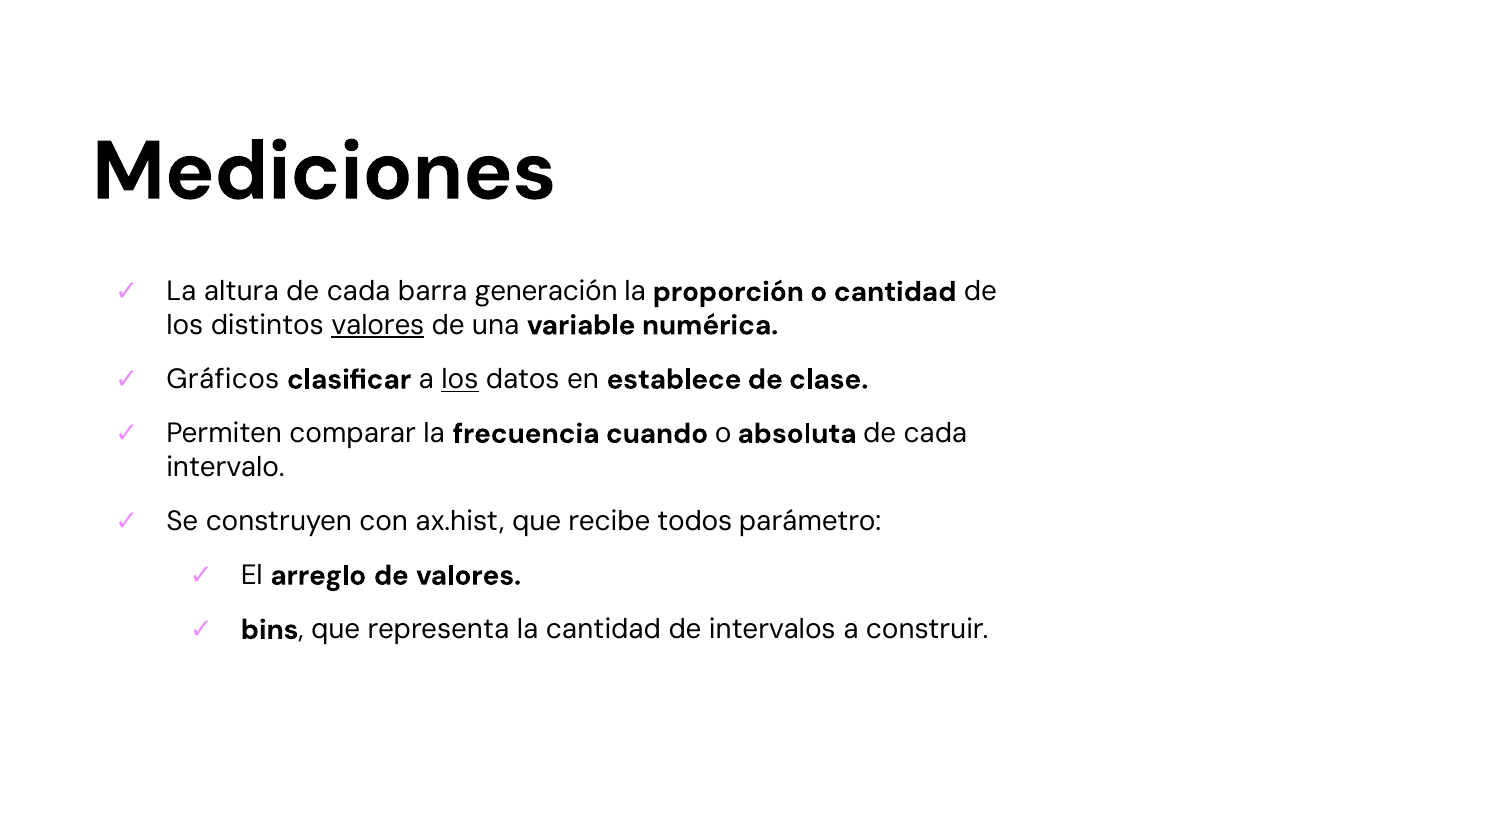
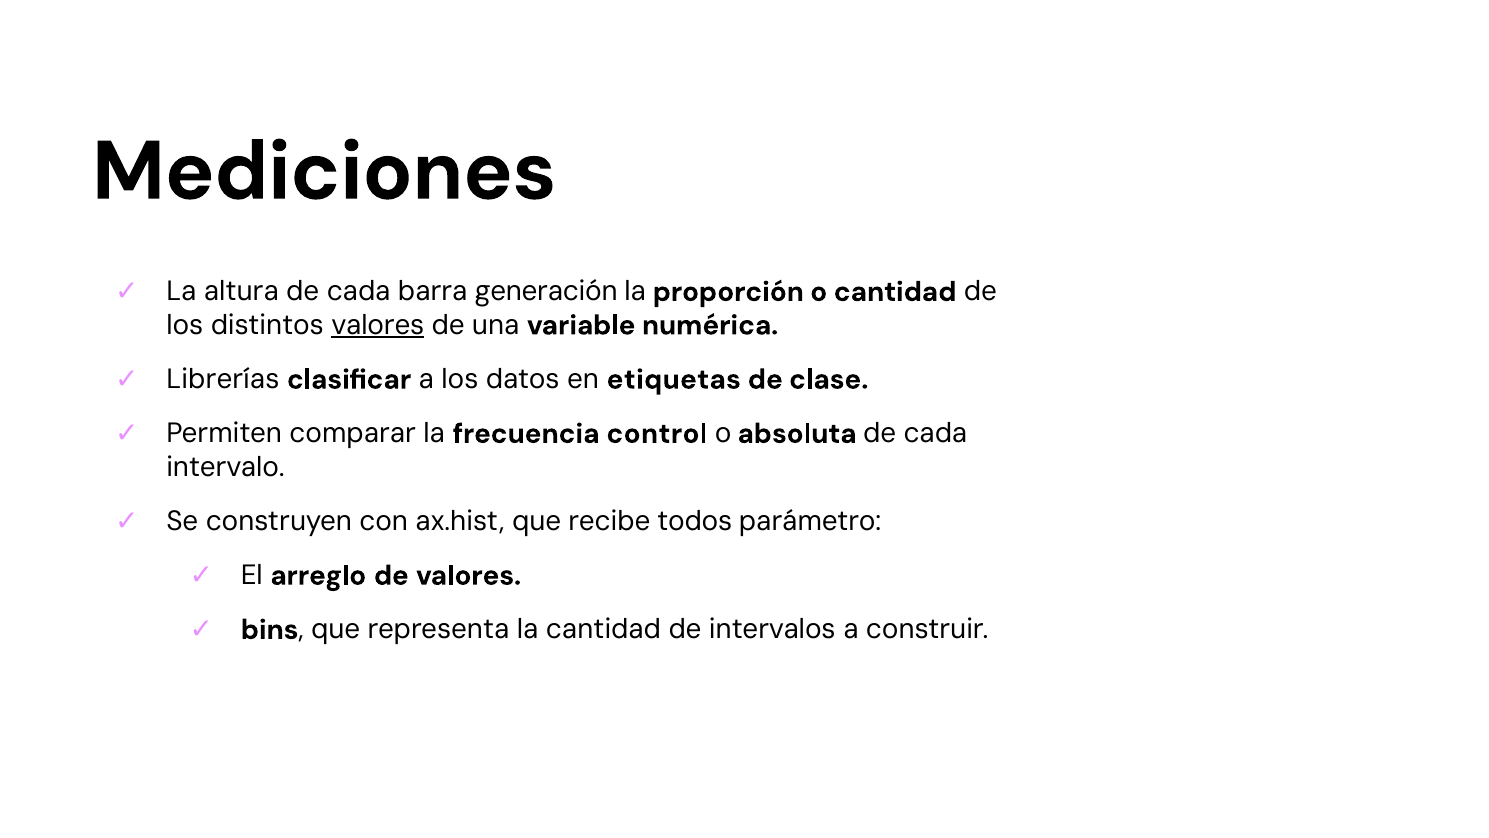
Gráficos: Gráficos -> Librerías
los at (460, 379) underline: present -> none
establece: establece -> etiquetas
cuando: cuando -> control
